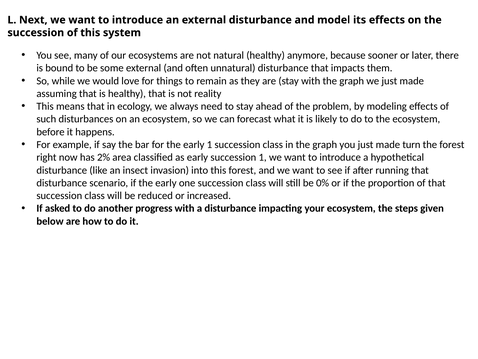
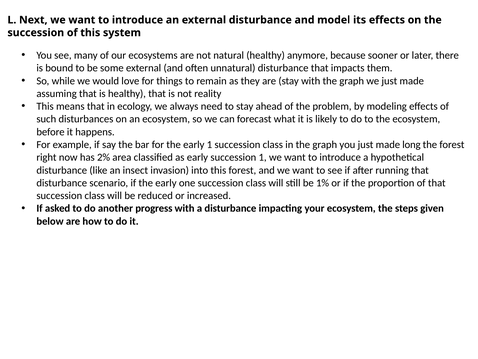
turn: turn -> long
0%: 0% -> 1%
